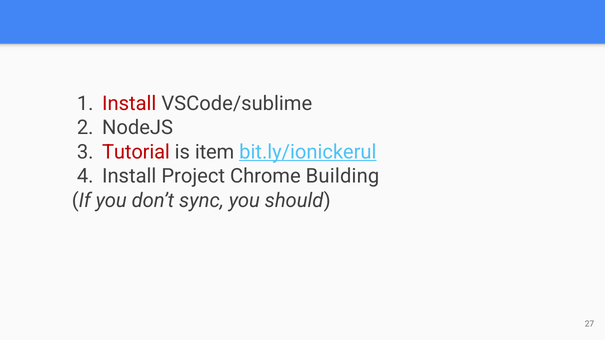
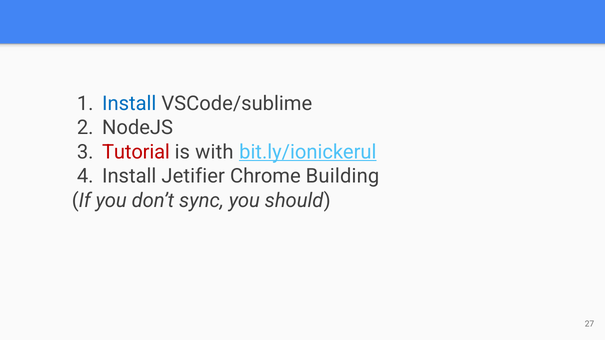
Install at (129, 104) colour: red -> blue
item: item -> with
Project: Project -> Jetifier
